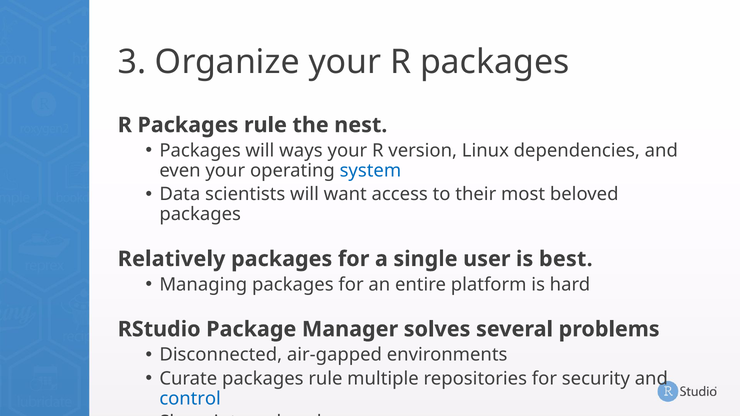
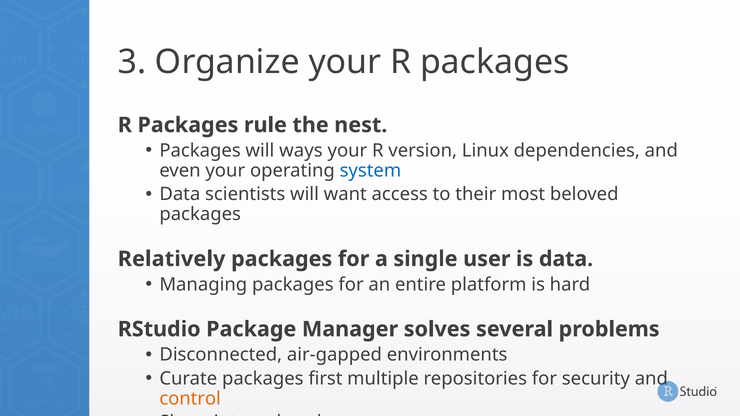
is best: best -> data
Curate packages rule: rule -> first
control colour: blue -> orange
